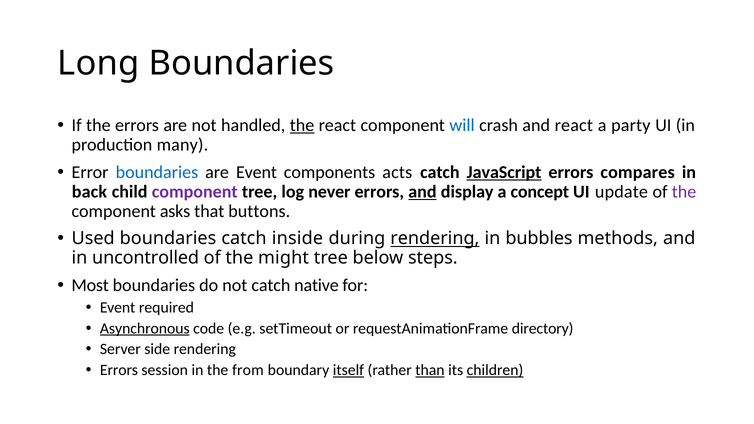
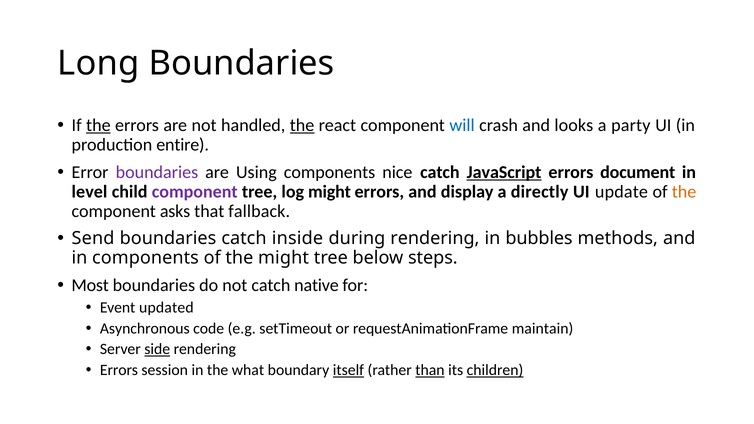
the at (98, 125) underline: none -> present
and react: react -> looks
many: many -> entire
boundaries at (157, 172) colour: blue -> purple
are Event: Event -> Using
acts: acts -> nice
compares: compares -> document
back: back -> level
log never: never -> might
and at (422, 192) underline: present -> none
concept: concept -> directly
the at (684, 192) colour: purple -> orange
buttons: buttons -> fallback
Used: Used -> Send
rendering at (435, 239) underline: present -> none
in uncontrolled: uncontrolled -> components
required: required -> updated
Asynchronous underline: present -> none
directory: directory -> maintain
side underline: none -> present
from: from -> what
